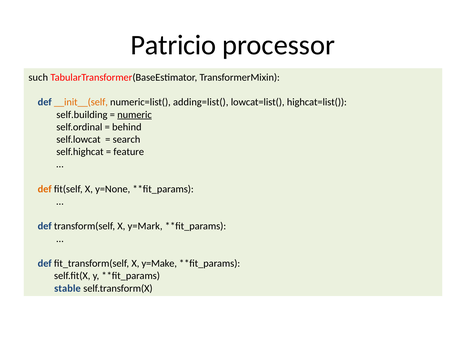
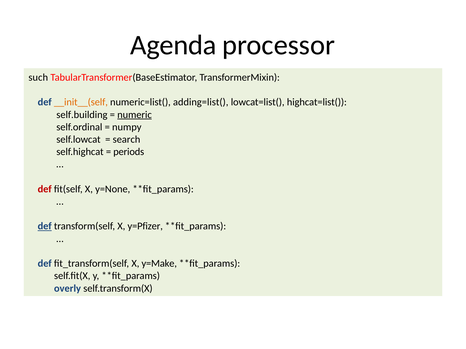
Patricio: Patricio -> Agenda
behind: behind -> numpy
feature: feature -> periods
def at (45, 189) colour: orange -> red
def at (45, 227) underline: none -> present
y=Mark: y=Mark -> y=Pfizer
stable: stable -> overly
